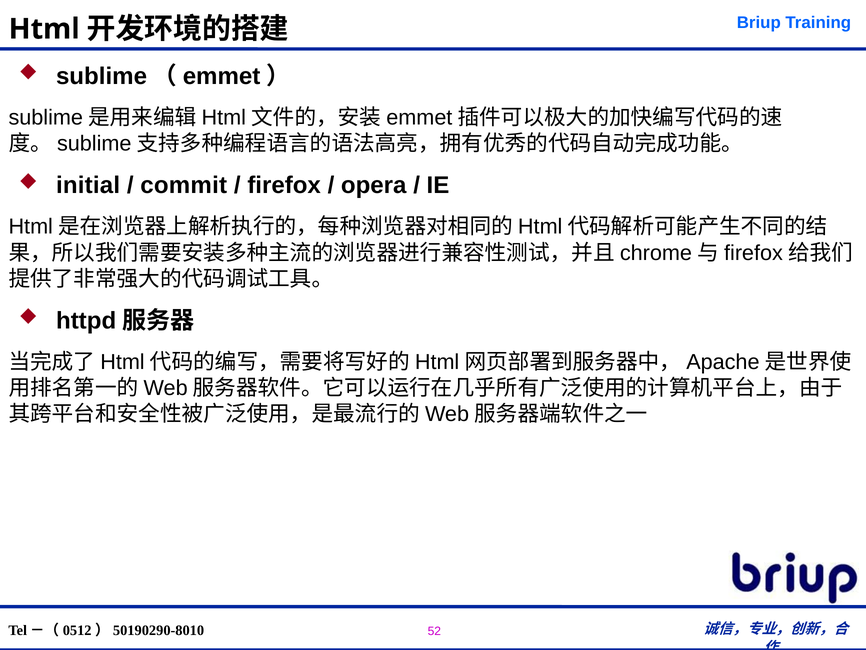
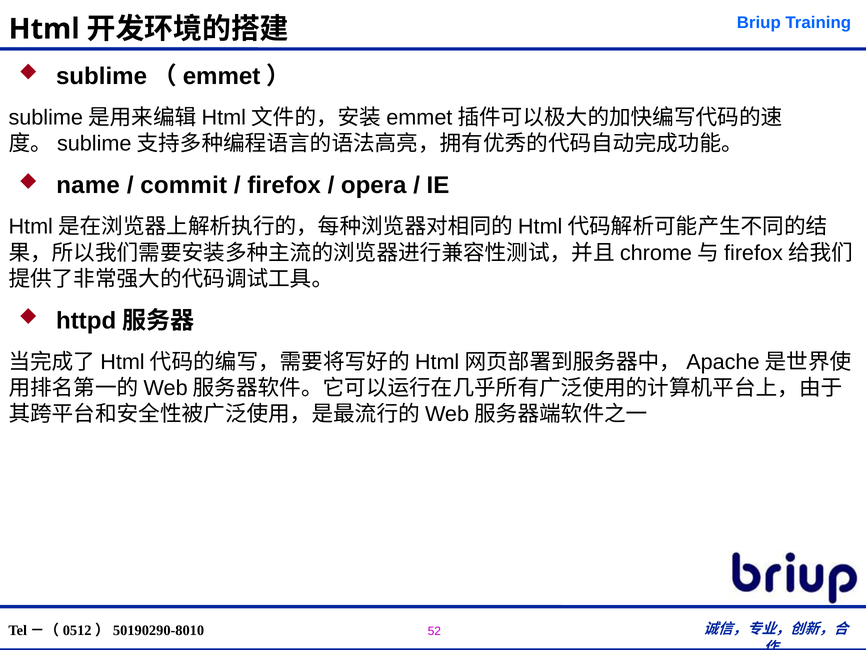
initial: initial -> name
